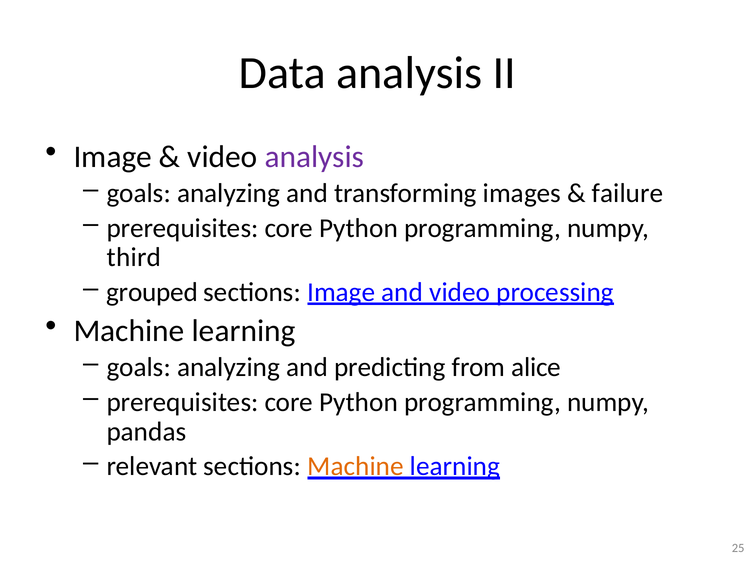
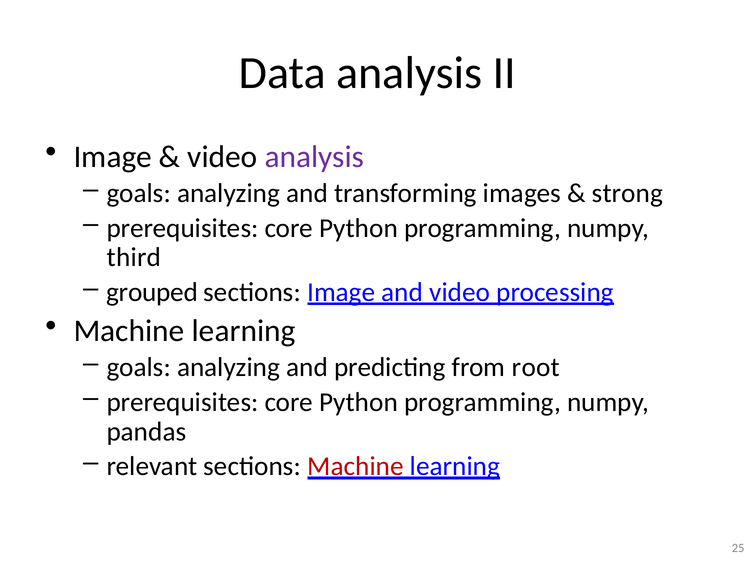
failure: failure -> strong
alice: alice -> root
Machine at (356, 466) colour: orange -> red
